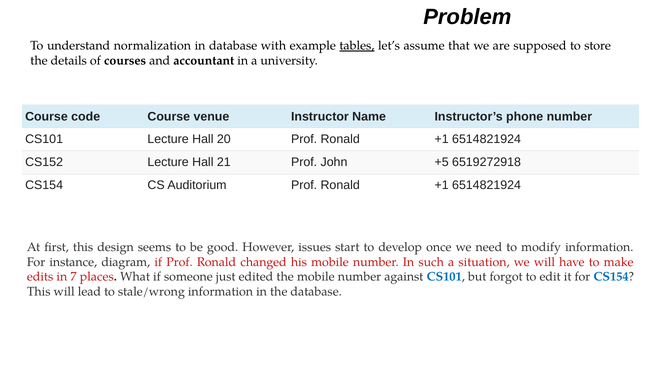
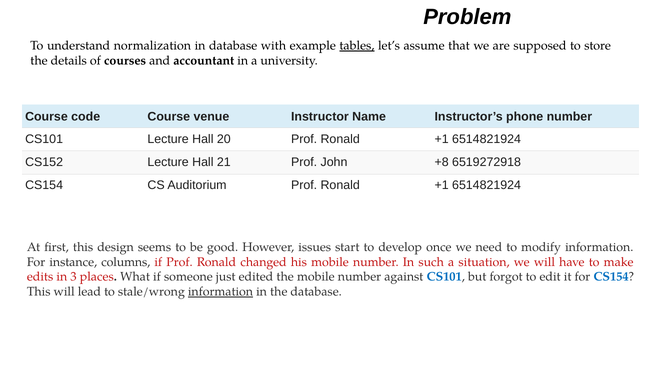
+5: +5 -> +8
diagram: diagram -> columns
7: 7 -> 3
information at (221, 292) underline: none -> present
